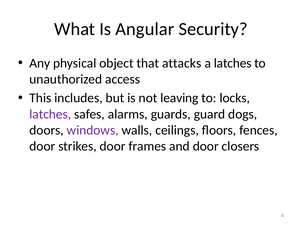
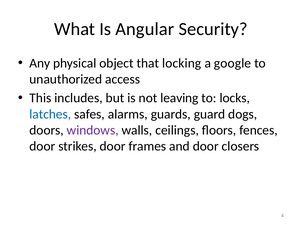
attacks: attacks -> locking
a latches: latches -> google
latches at (50, 114) colour: purple -> blue
